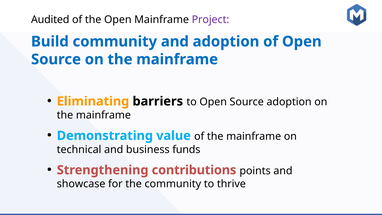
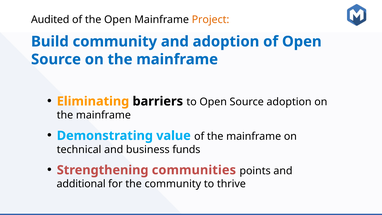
Project colour: purple -> orange
contributions: contributions -> communities
showcase: showcase -> additional
